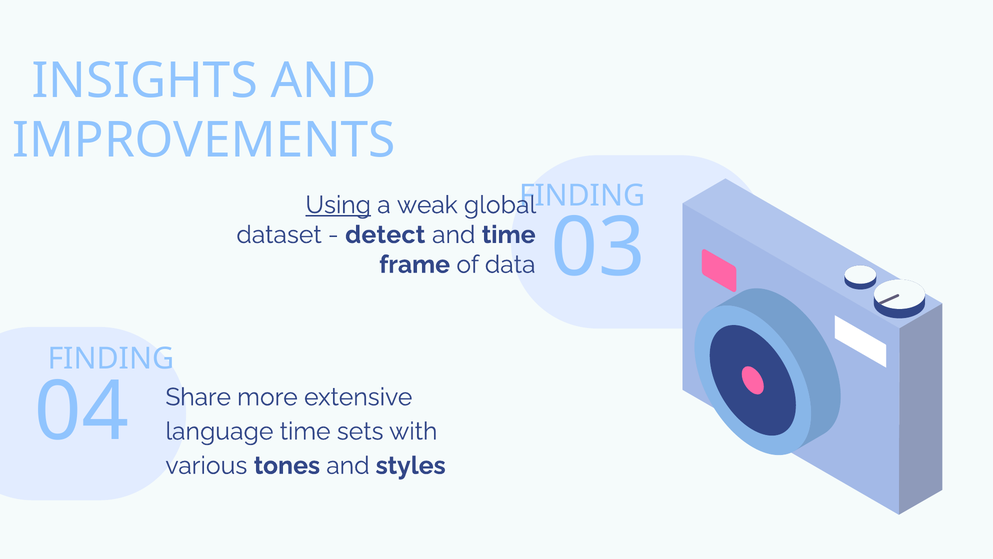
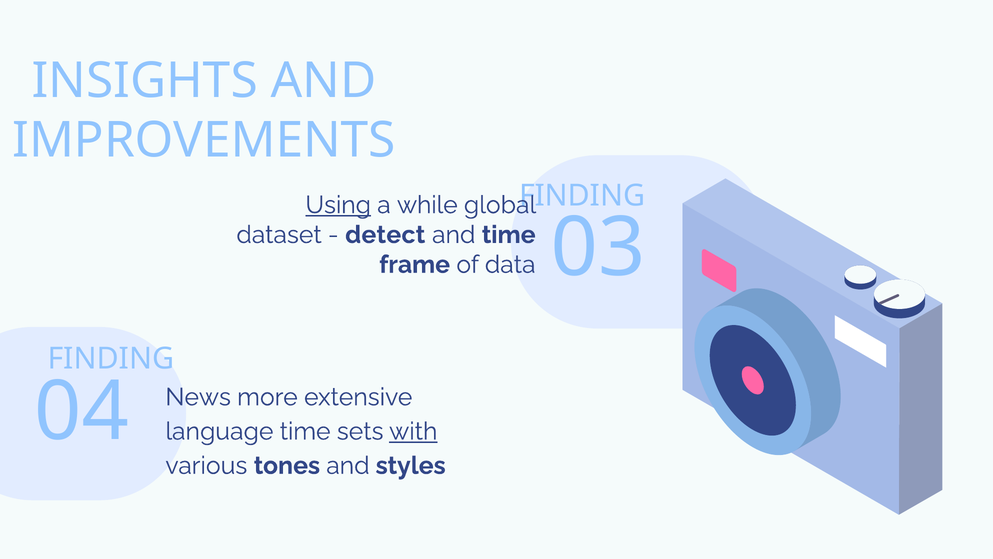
weak: weak -> while
Share: Share -> News
with underline: none -> present
